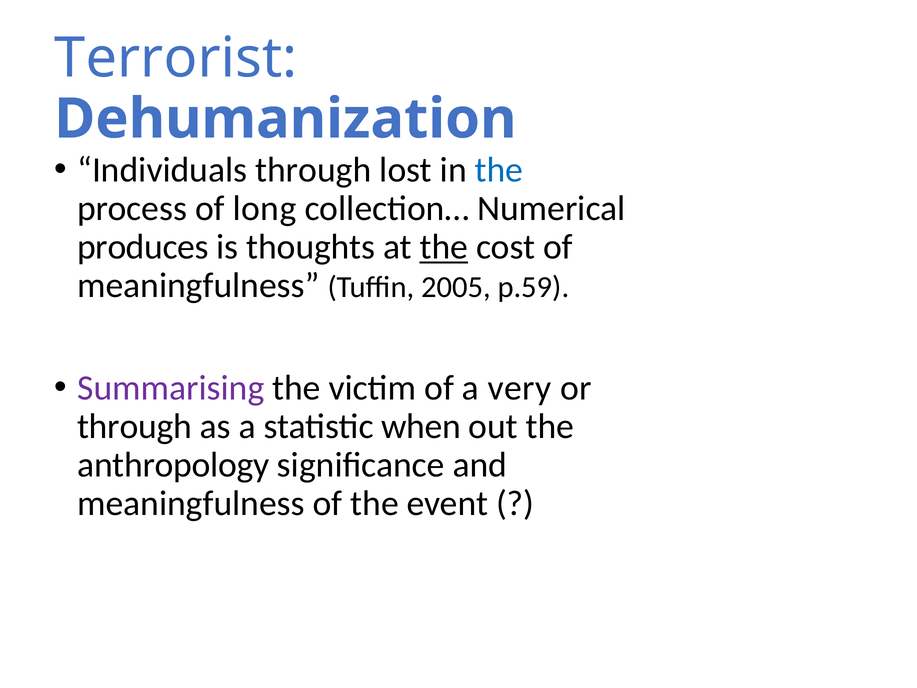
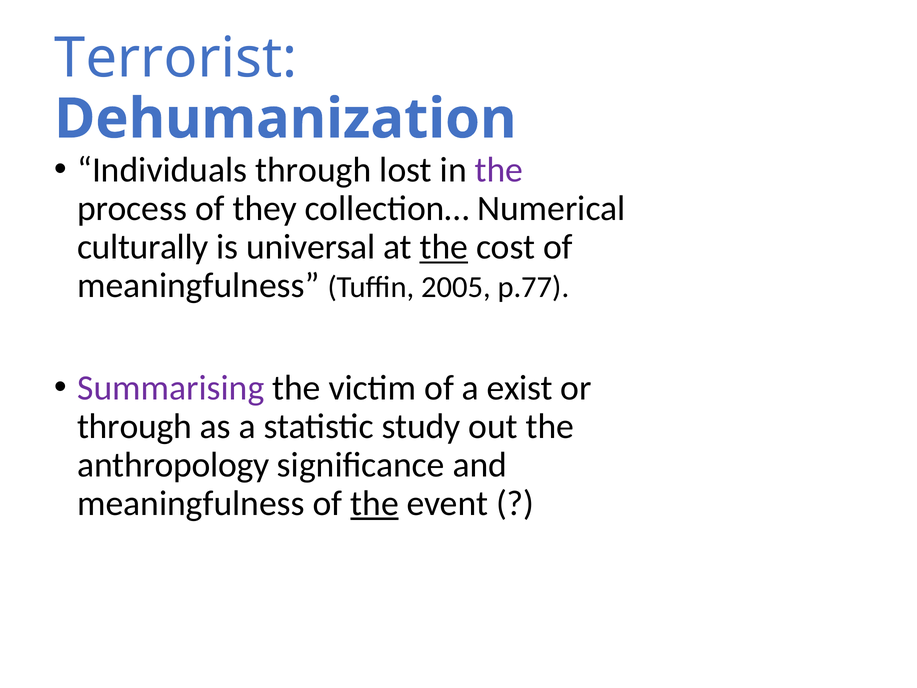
the at (499, 170) colour: blue -> purple
long: long -> they
produces: produces -> culturally
thoughts: thoughts -> universal
p.59: p.59 -> p.77
very: very -> exist
when: when -> study
the at (375, 503) underline: none -> present
